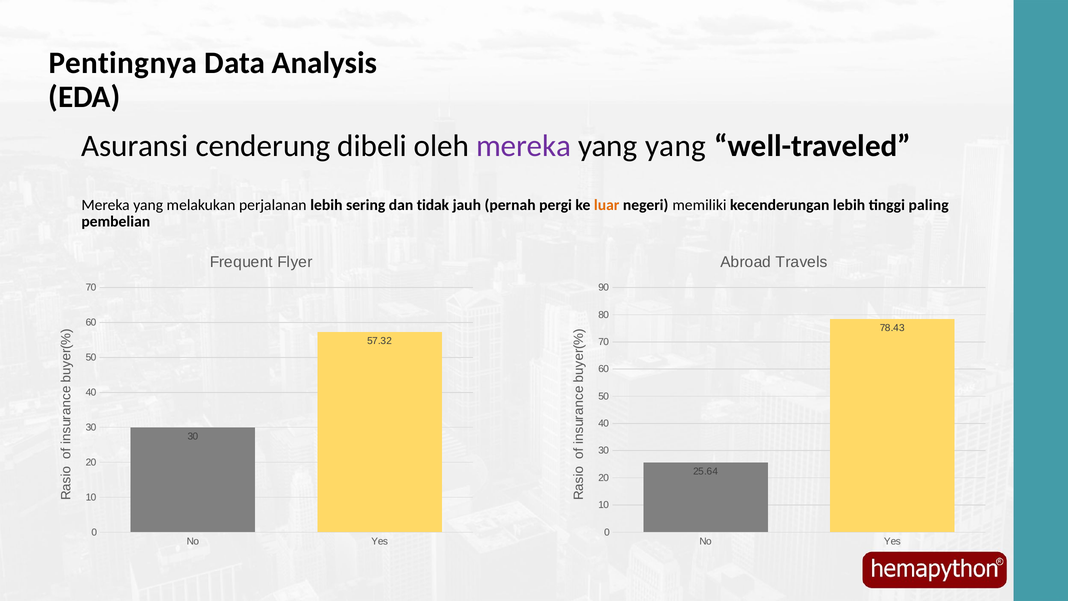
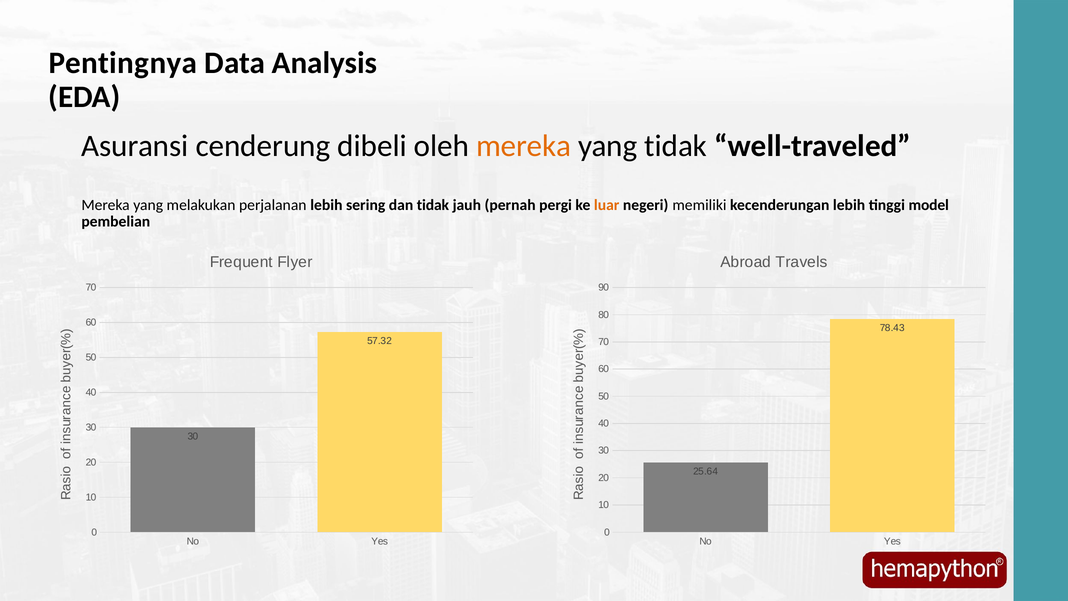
mereka at (524, 146) colour: purple -> orange
yang yang: yang -> tidak
paling: paling -> model
